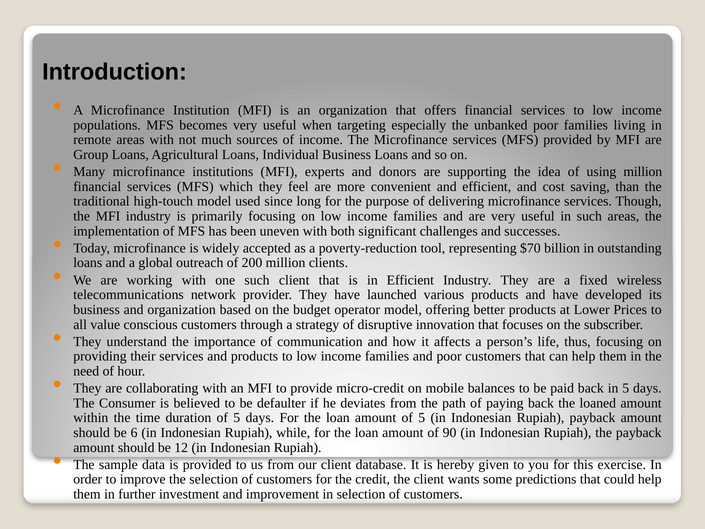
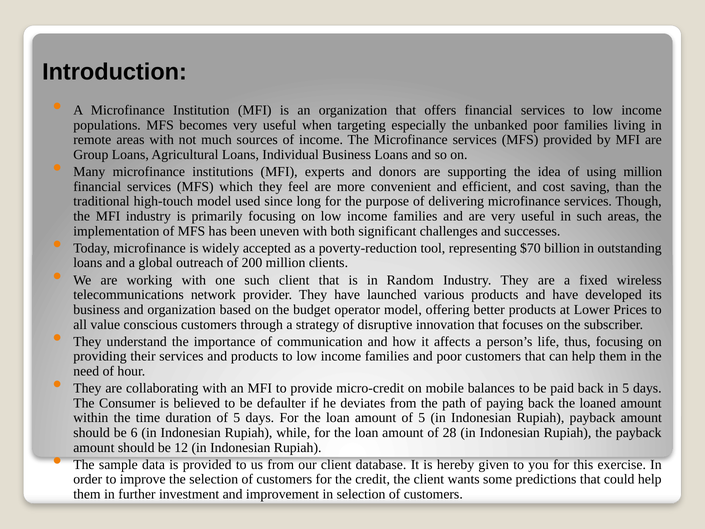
in Efficient: Efficient -> Random
90: 90 -> 28
